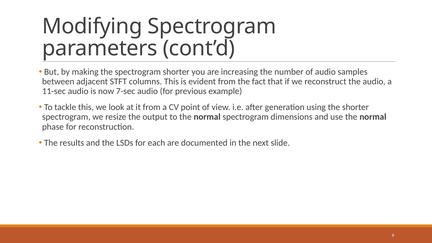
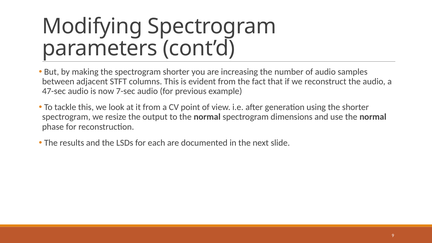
11-sec: 11-sec -> 47-sec
